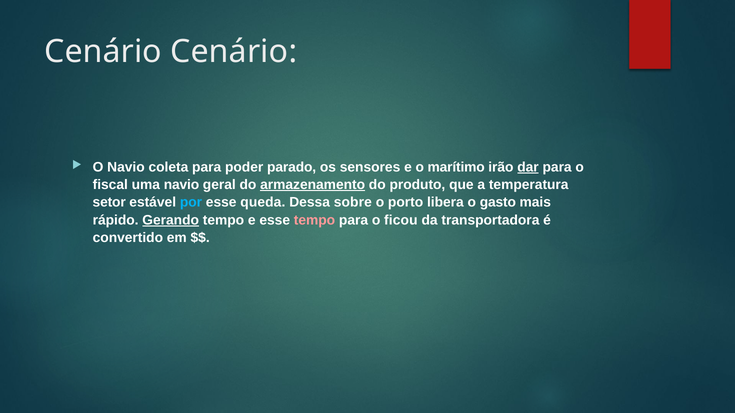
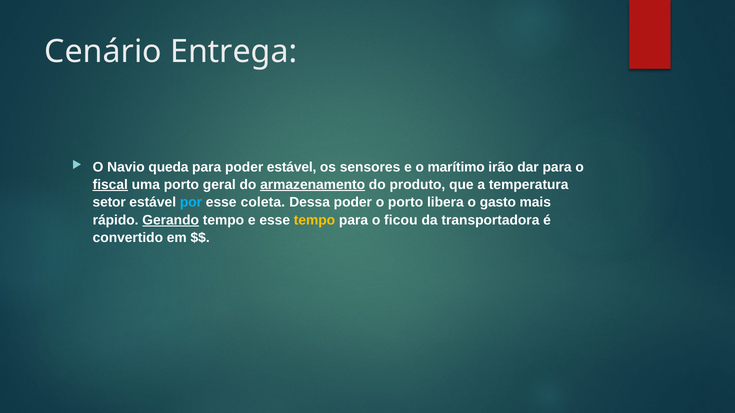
Cenário Cenário: Cenário -> Entrega
coleta: coleta -> queda
poder parado: parado -> estável
dar underline: present -> none
fiscal underline: none -> present
uma navio: navio -> porto
queda: queda -> coleta
Dessa sobre: sobre -> poder
tempo at (315, 220) colour: pink -> yellow
